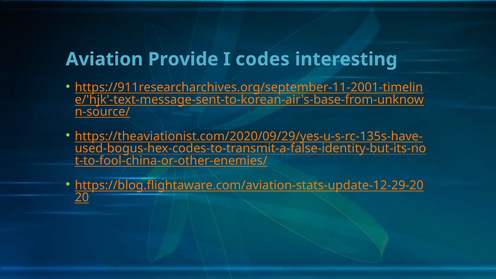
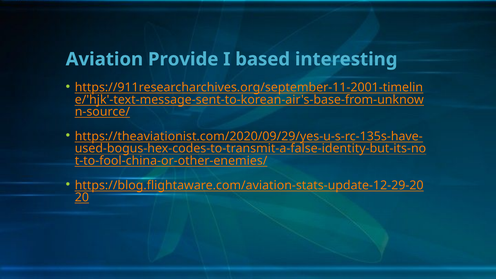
codes: codes -> based
